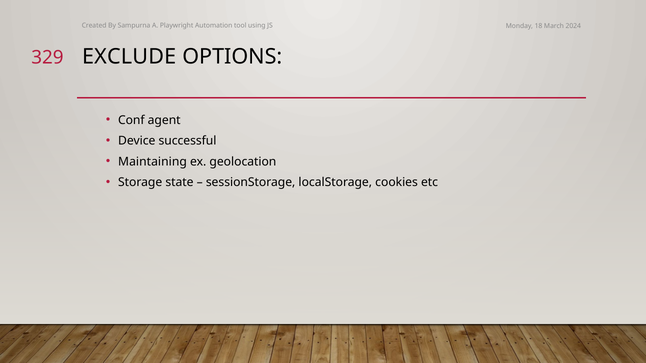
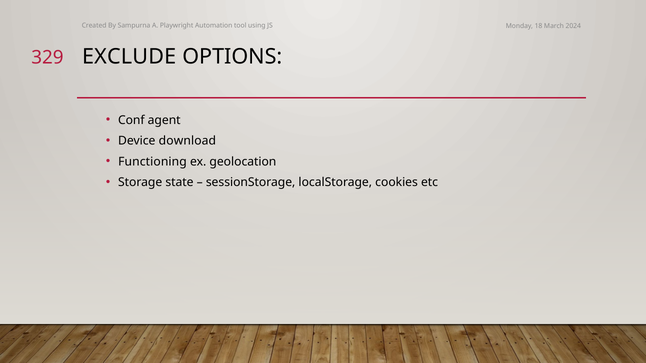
successful: successful -> download
Maintaining: Maintaining -> Functioning
